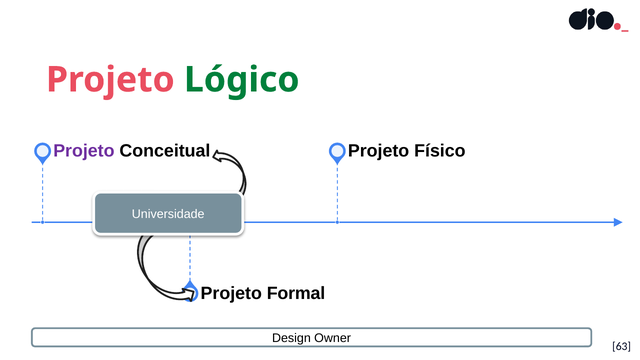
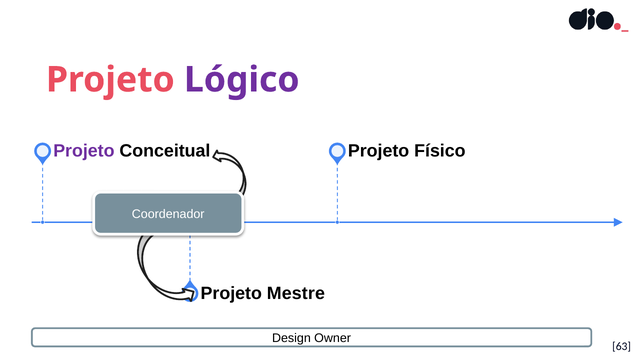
Lógico colour: green -> purple
Universidade: Universidade -> Coordenador
Formal: Formal -> Mestre
